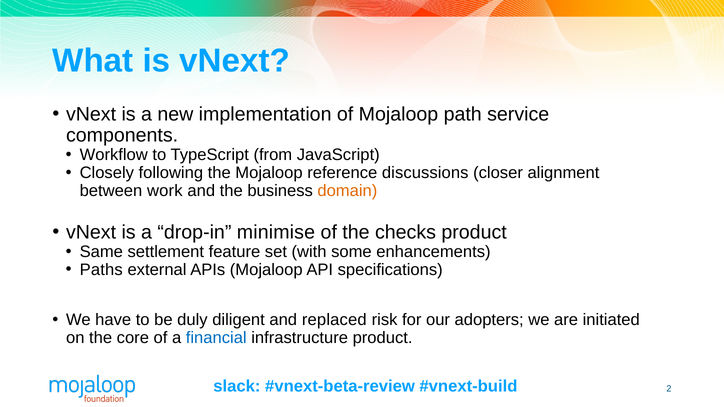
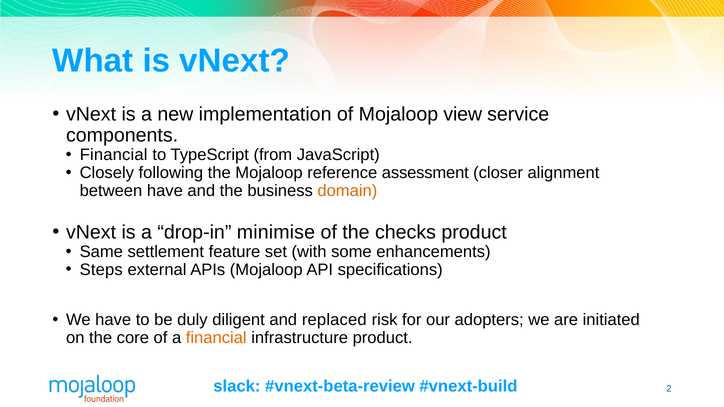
path: path -> view
Workflow at (114, 155): Workflow -> Financial
discussions: discussions -> assessment
between work: work -> have
Paths: Paths -> Steps
financial at (216, 338) colour: blue -> orange
